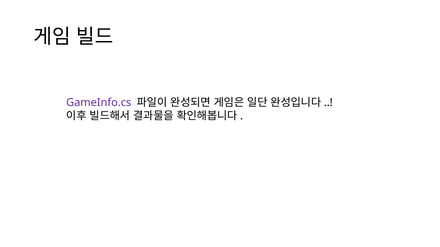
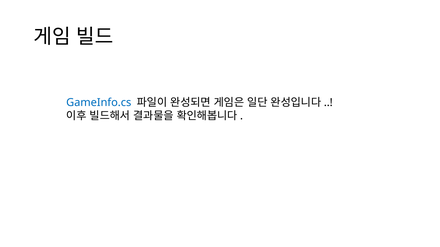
GameInfo.cs colour: purple -> blue
